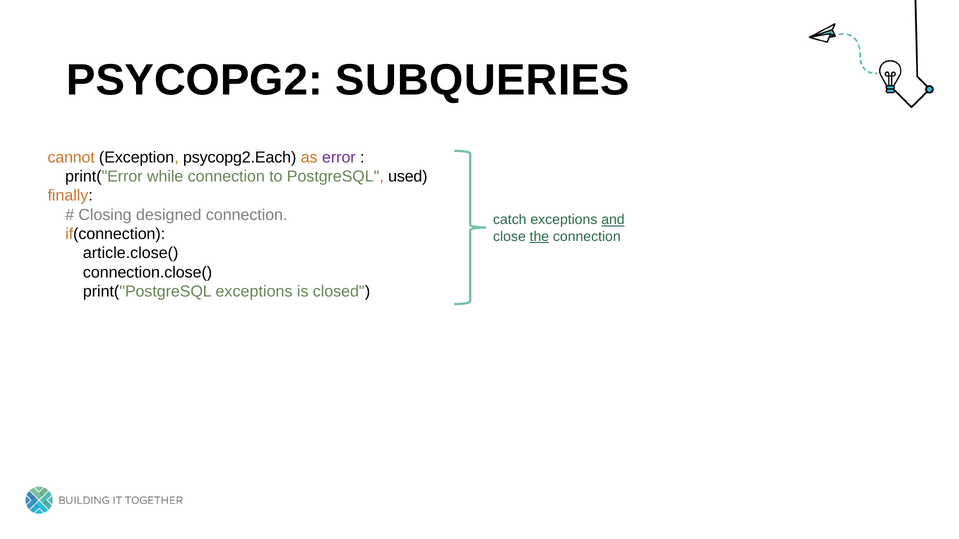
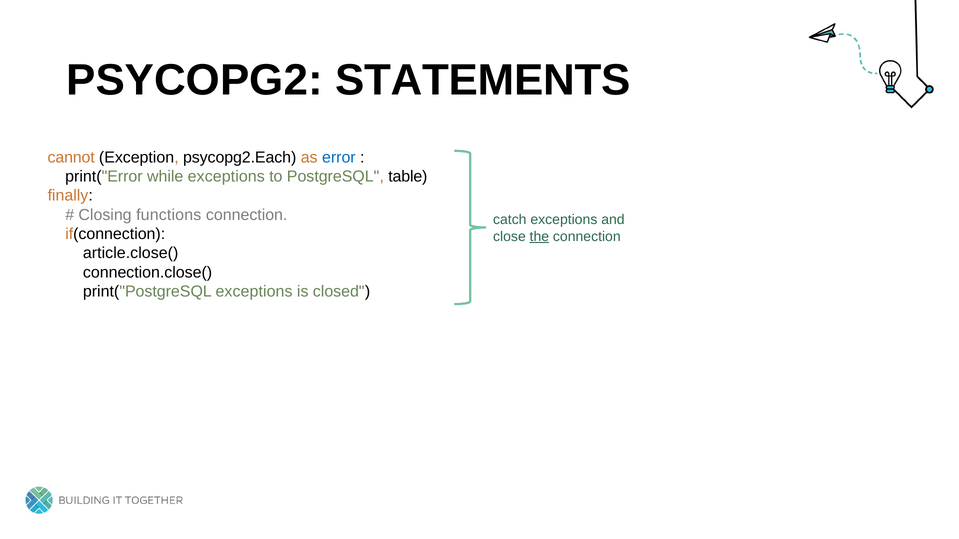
SUBQUERIES: SUBQUERIES -> STATEMENTS
error colour: purple -> blue
while connection: connection -> exceptions
used: used -> table
designed: designed -> functions
and underline: present -> none
